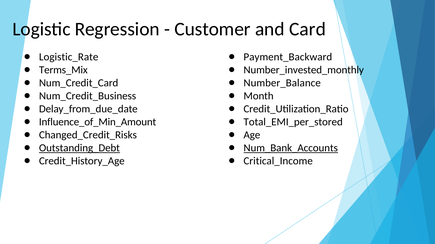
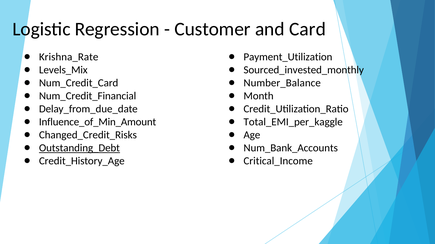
Logistic_Rate: Logistic_Rate -> Krishna_Rate
Payment_Backward: Payment_Backward -> Payment_Utilization
Terms_Mix: Terms_Mix -> Levels_Mix
Number_invested_monthly: Number_invested_monthly -> Sourced_invested_monthly
Num_Credit_Business: Num_Credit_Business -> Num_Credit_Financial
Total_EMI_per_stored: Total_EMI_per_stored -> Total_EMI_per_kaggle
Num_Bank_Accounts underline: present -> none
